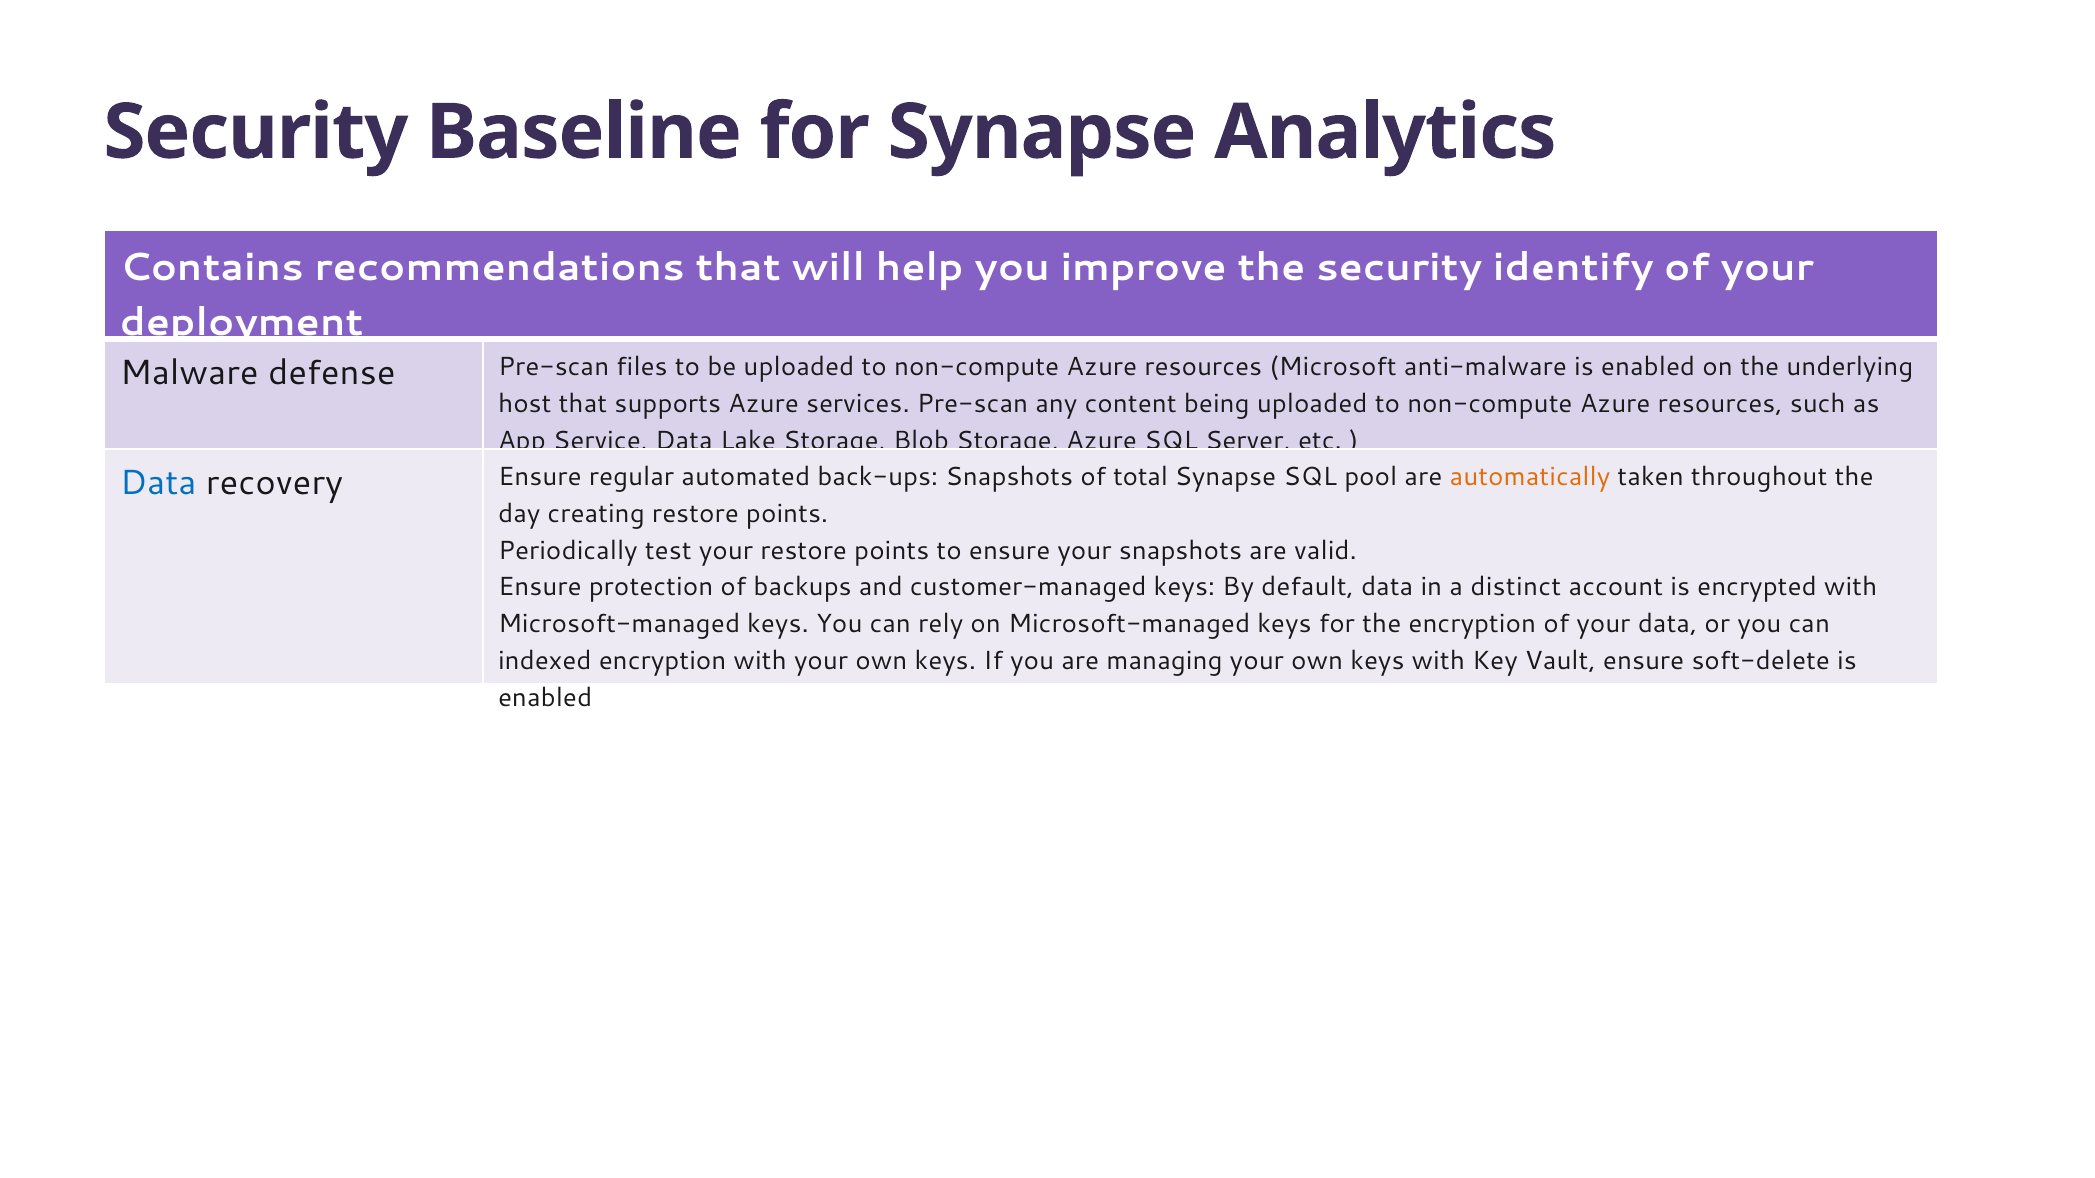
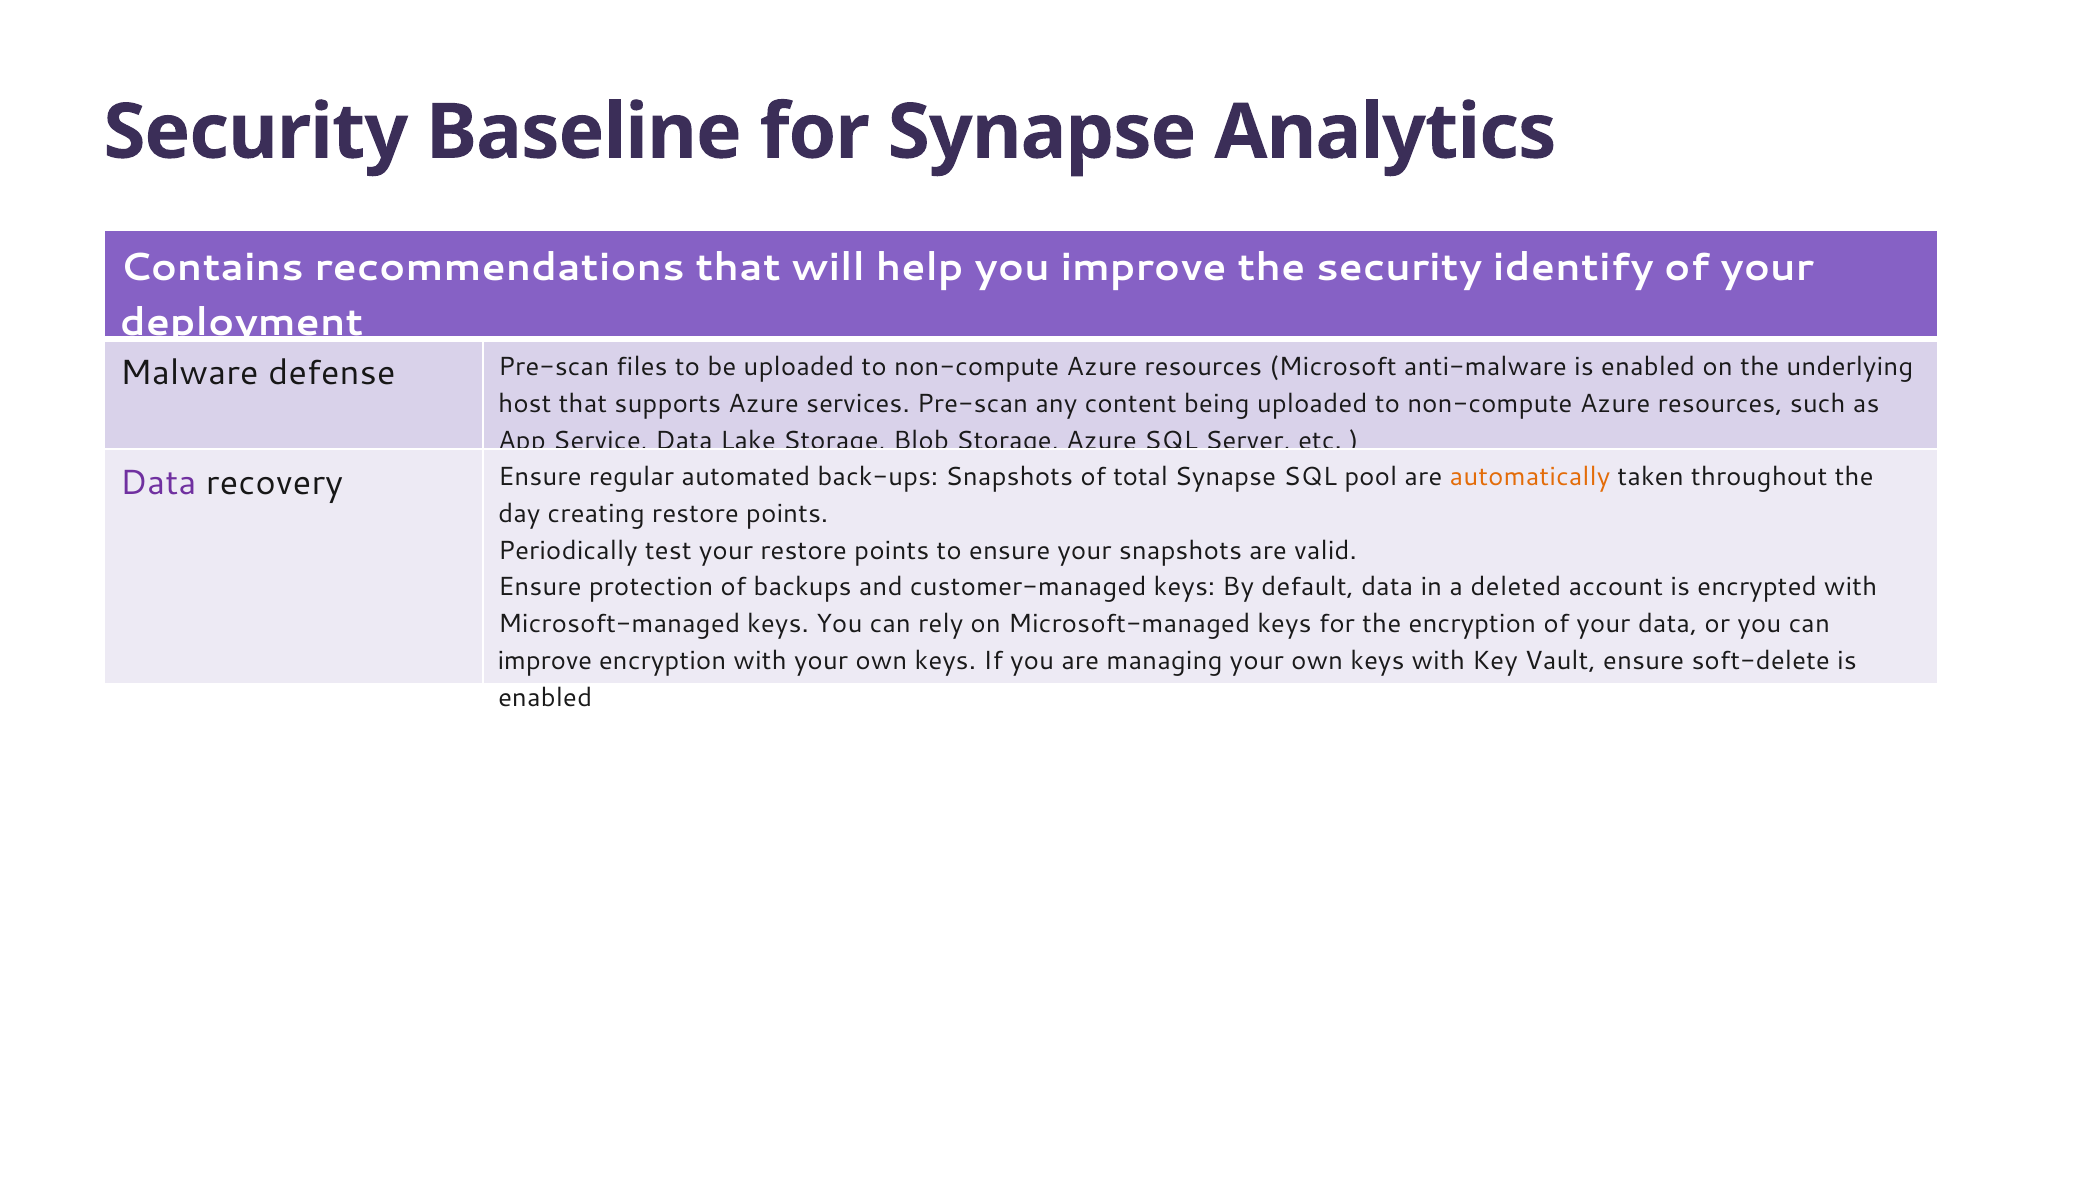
Data at (158, 483) colour: blue -> purple
distinct: distinct -> deleted
indexed at (545, 661): indexed -> improve
